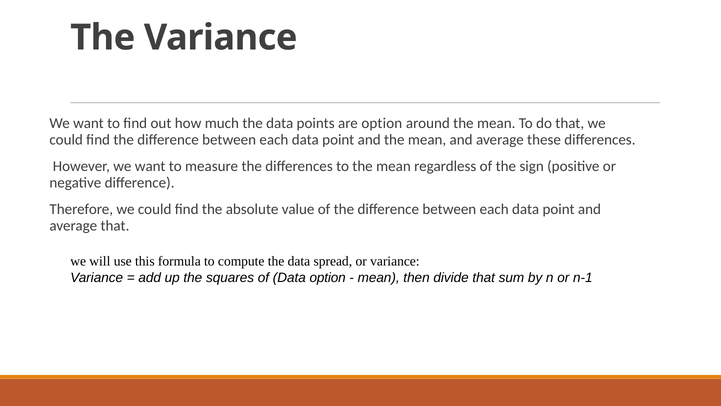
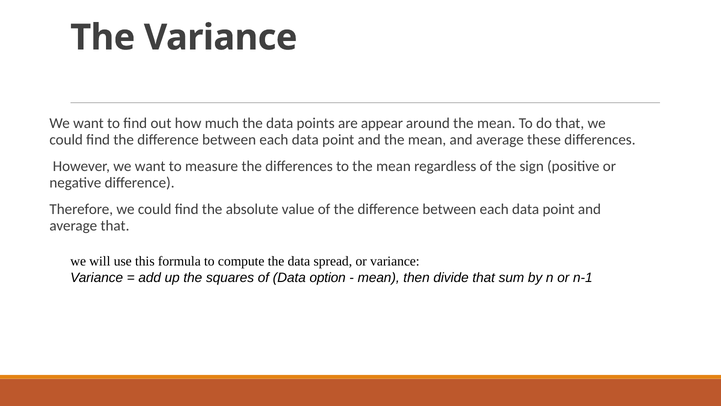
are option: option -> appear
